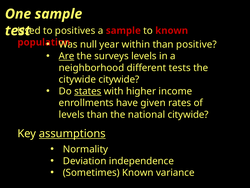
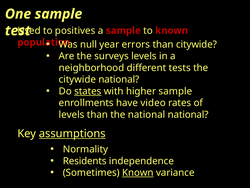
within: within -> errors
than positive: positive -> citywide
Are underline: present -> none
citywide citywide: citywide -> national
higher income: income -> sample
given: given -> video
national citywide: citywide -> national
Deviation: Deviation -> Residents
Known at (138, 172) underline: none -> present
